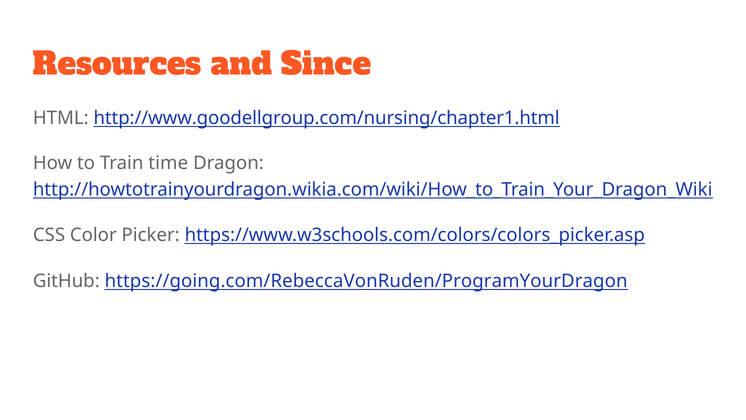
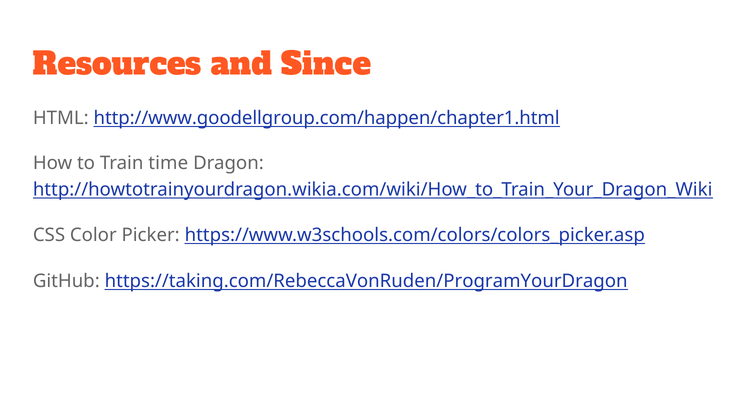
http://www.goodellgroup.com/nursing/chapter1.html: http://www.goodellgroup.com/nursing/chapter1.html -> http://www.goodellgroup.com/happen/chapter1.html
https://going.com/RebeccaVonRuden/ProgramYourDragon: https://going.com/RebeccaVonRuden/ProgramYourDragon -> https://taking.com/RebeccaVonRuden/ProgramYourDragon
